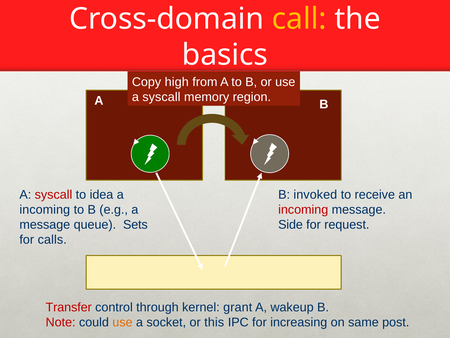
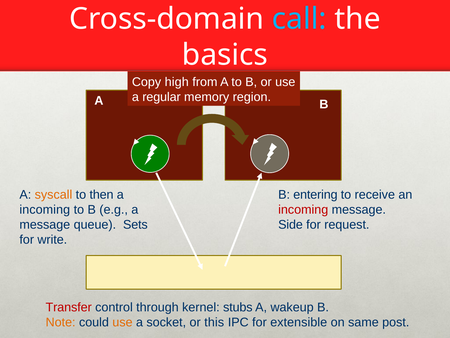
call colour: yellow -> light blue
syscall at (161, 97): syscall -> regular
syscall at (54, 194) colour: red -> orange
idea: idea -> then
invoked: invoked -> entering
calls: calls -> write
grant: grant -> stubs
Note colour: red -> orange
increasing: increasing -> extensible
